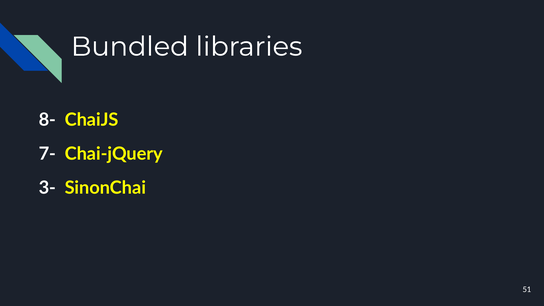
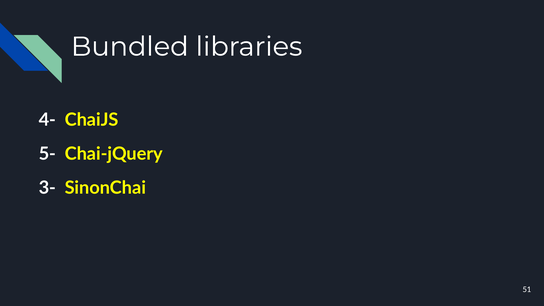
8-: 8- -> 4-
7-: 7- -> 5-
